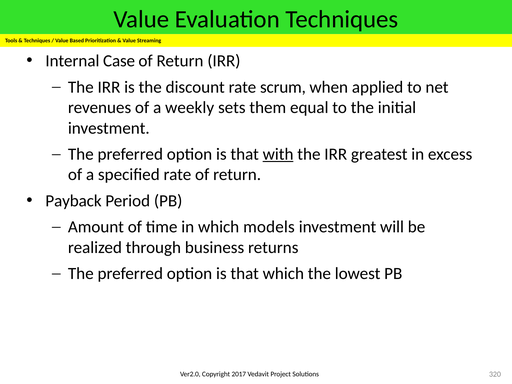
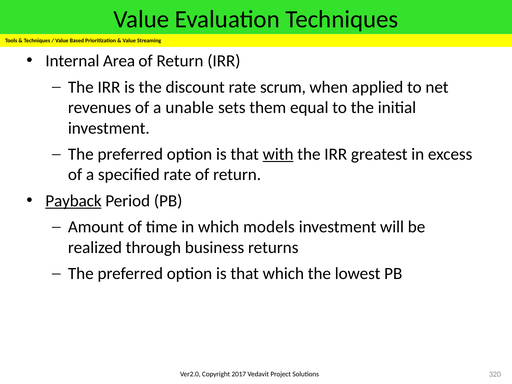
Case: Case -> Area
weekly: weekly -> unable
Payback underline: none -> present
